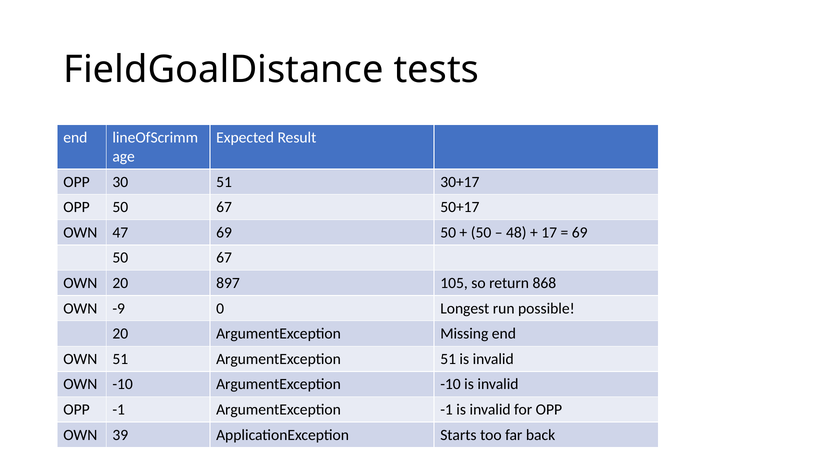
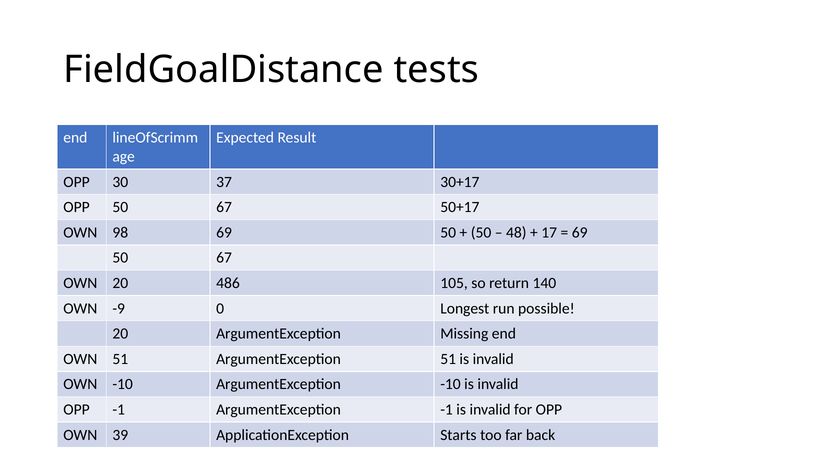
30 51: 51 -> 37
47: 47 -> 98
897: 897 -> 486
868: 868 -> 140
